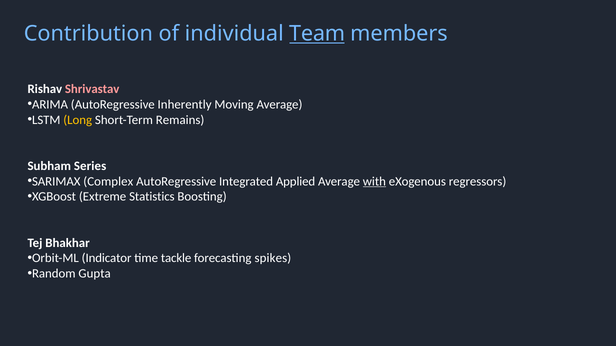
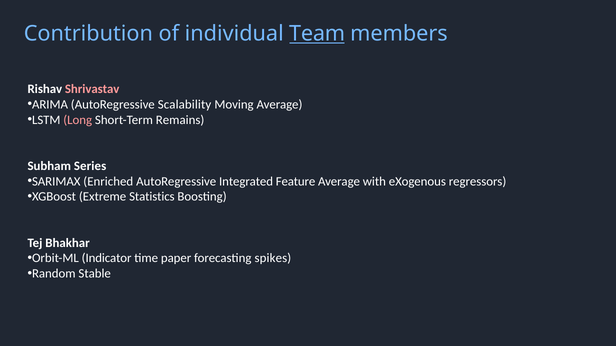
Inherently: Inherently -> Scalability
Long colour: yellow -> pink
Complex: Complex -> Enriched
Applied: Applied -> Feature
with underline: present -> none
tackle: tackle -> paper
Gupta: Gupta -> Stable
